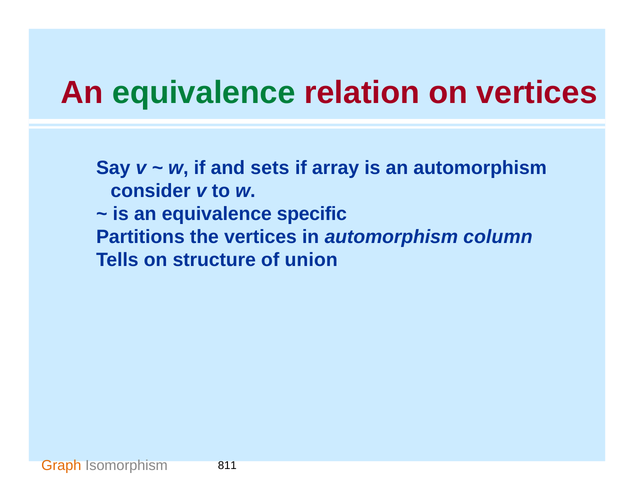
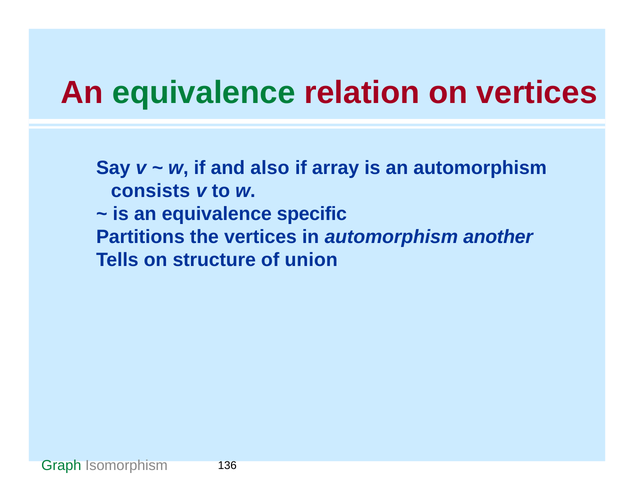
sets: sets -> also
consider: consider -> consists
column: column -> another
Graph colour: orange -> green
811: 811 -> 136
